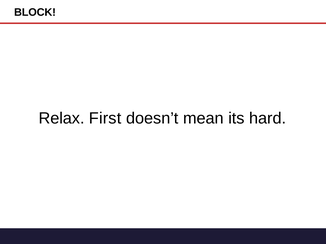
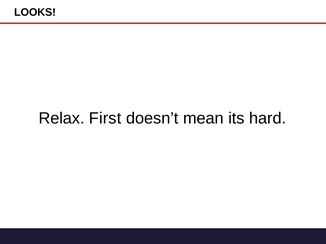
BLOCK: BLOCK -> LOOKS
